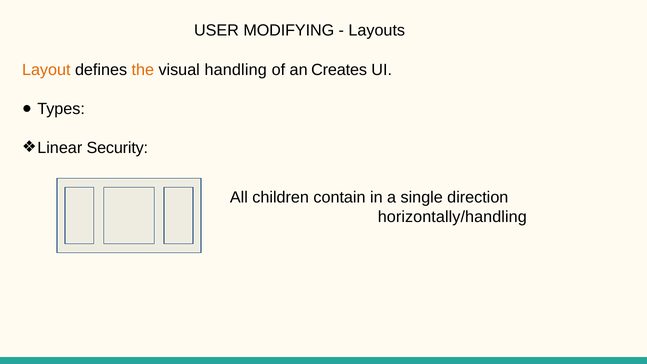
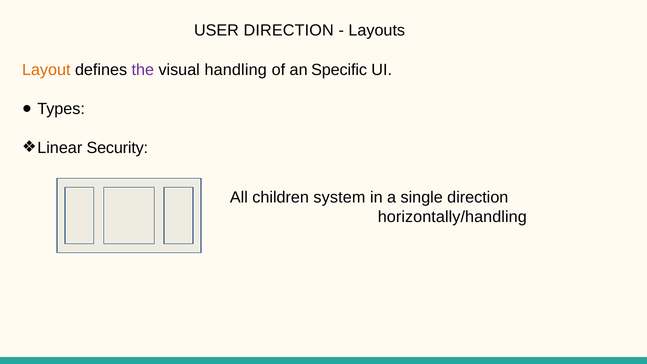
USER MODIFYING: MODIFYING -> DIRECTION
the colour: orange -> purple
Creates: Creates -> Specific
contain: contain -> system
